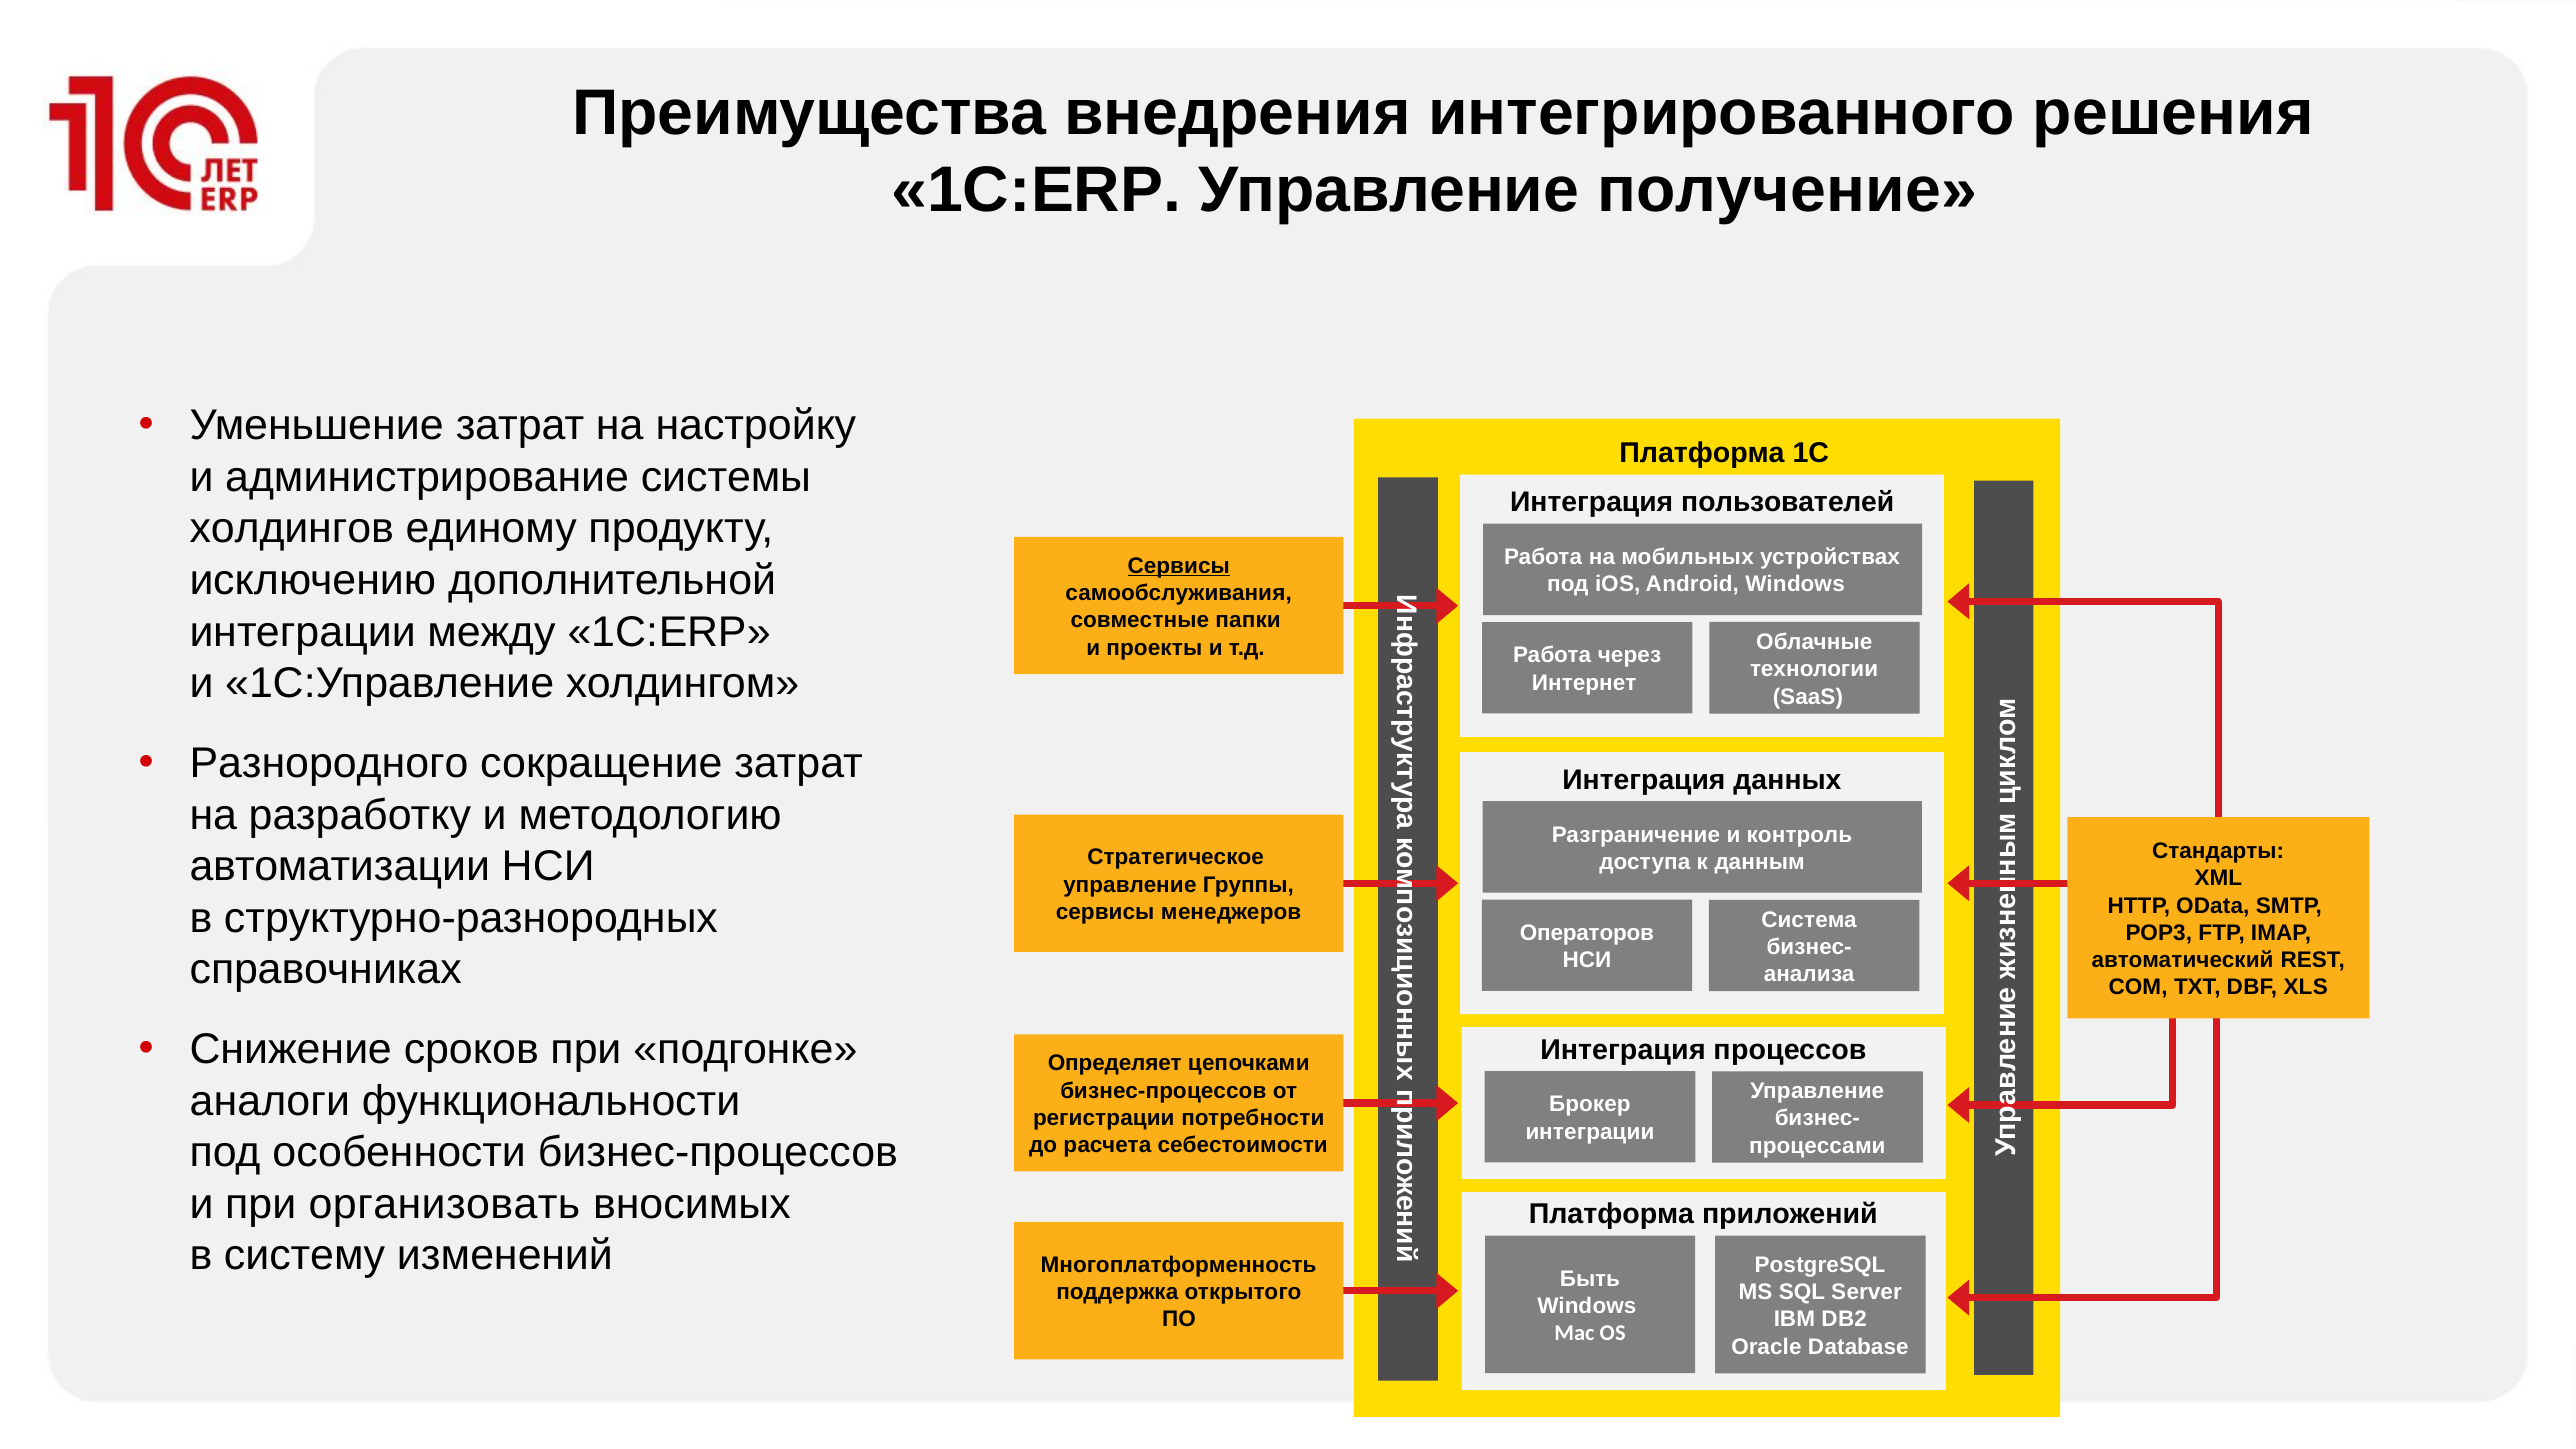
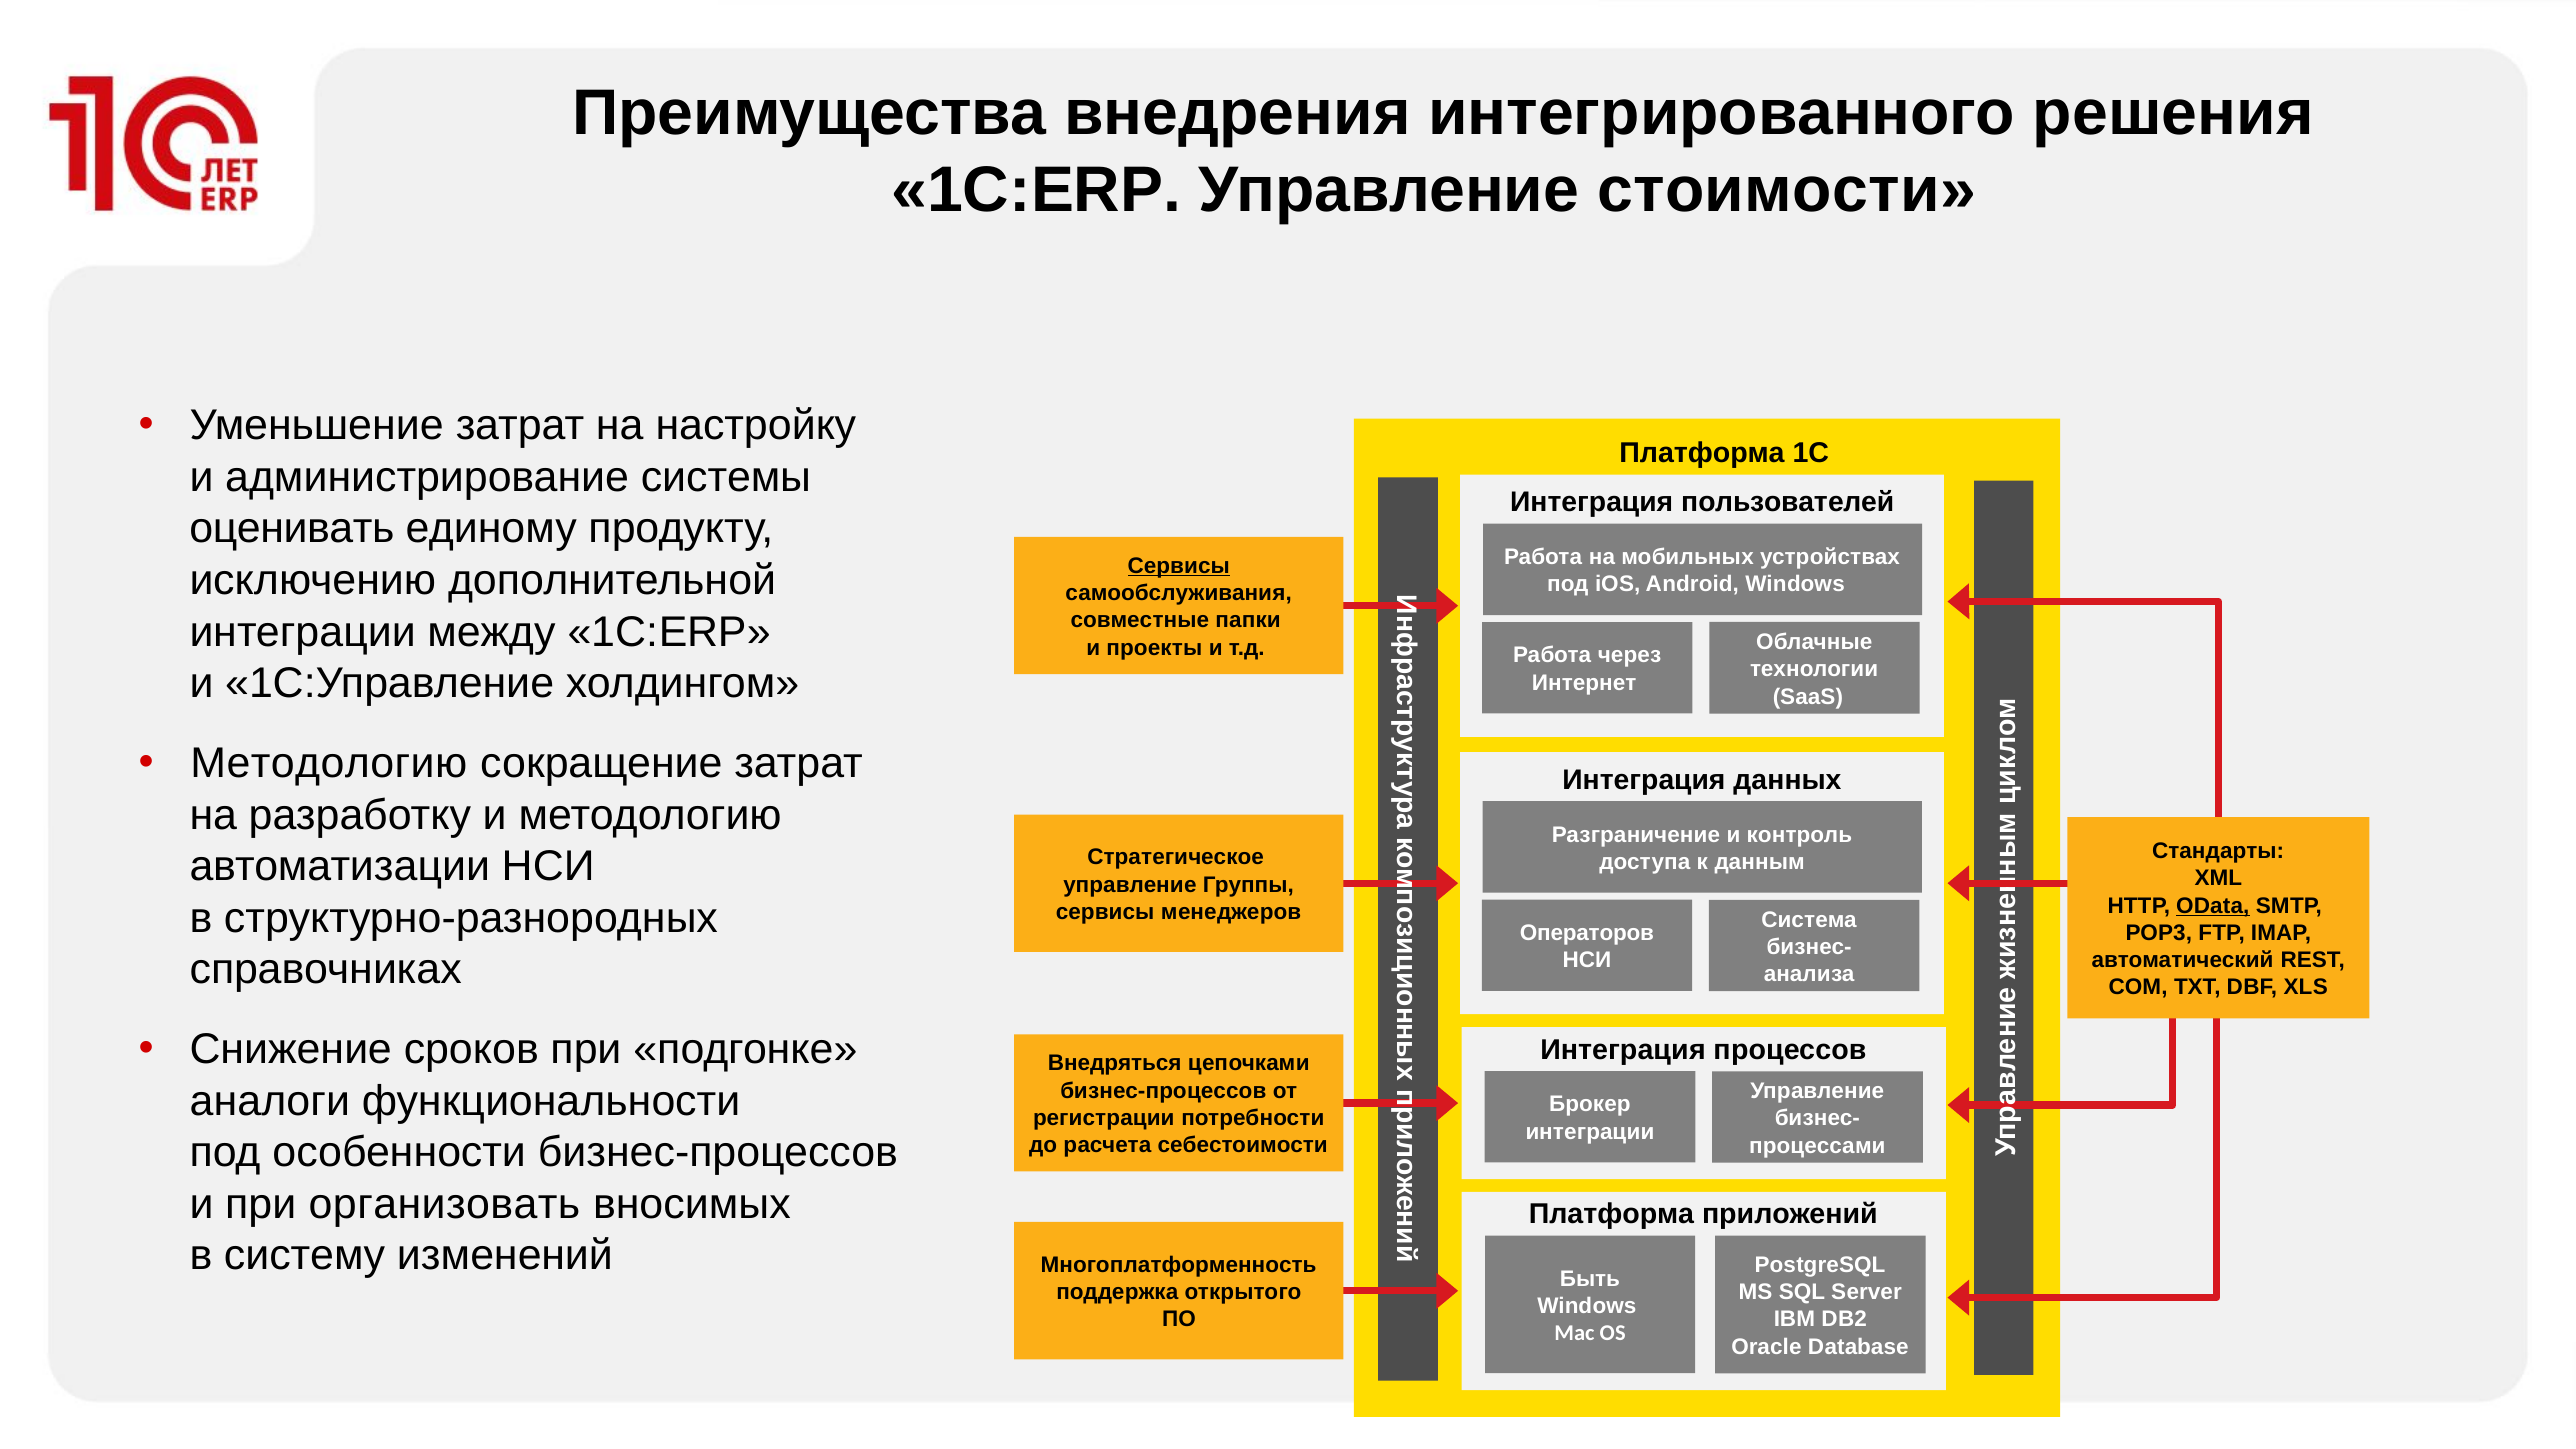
получение: получение -> стоимости
холдингов: холдингов -> оценивать
Разнородного at (329, 764): Разнородного -> Методологию
OData underline: none -> present
Определяет: Определяет -> Внедряться
